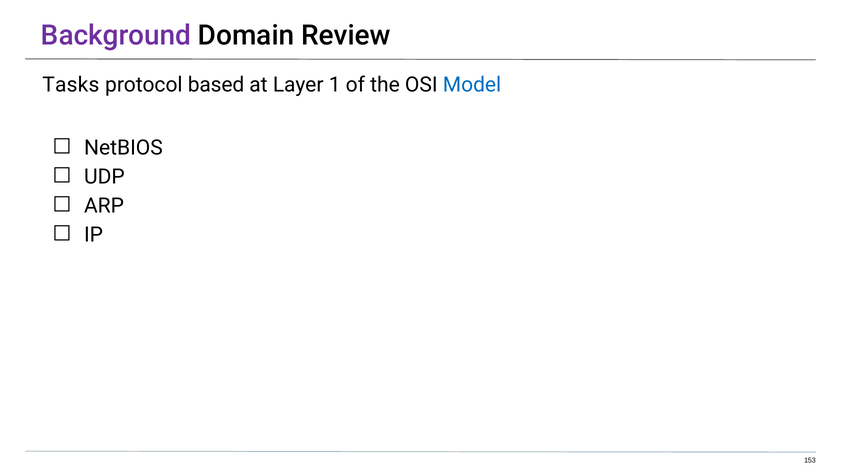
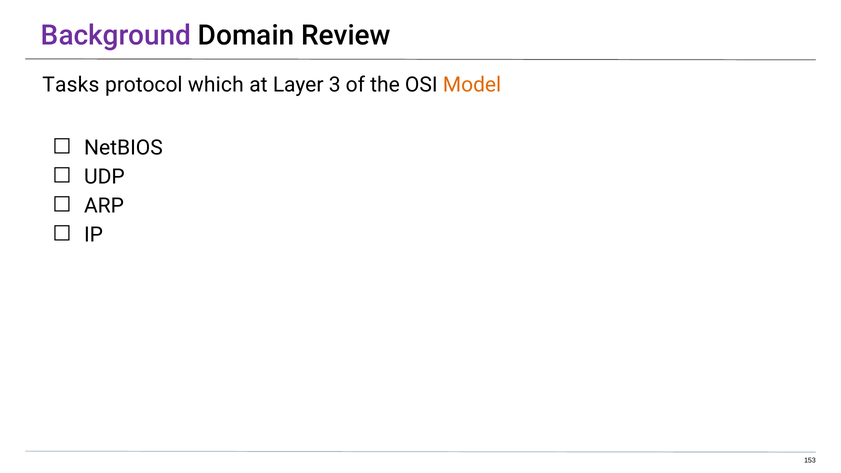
based: based -> which
1: 1 -> 3
Model colour: blue -> orange
